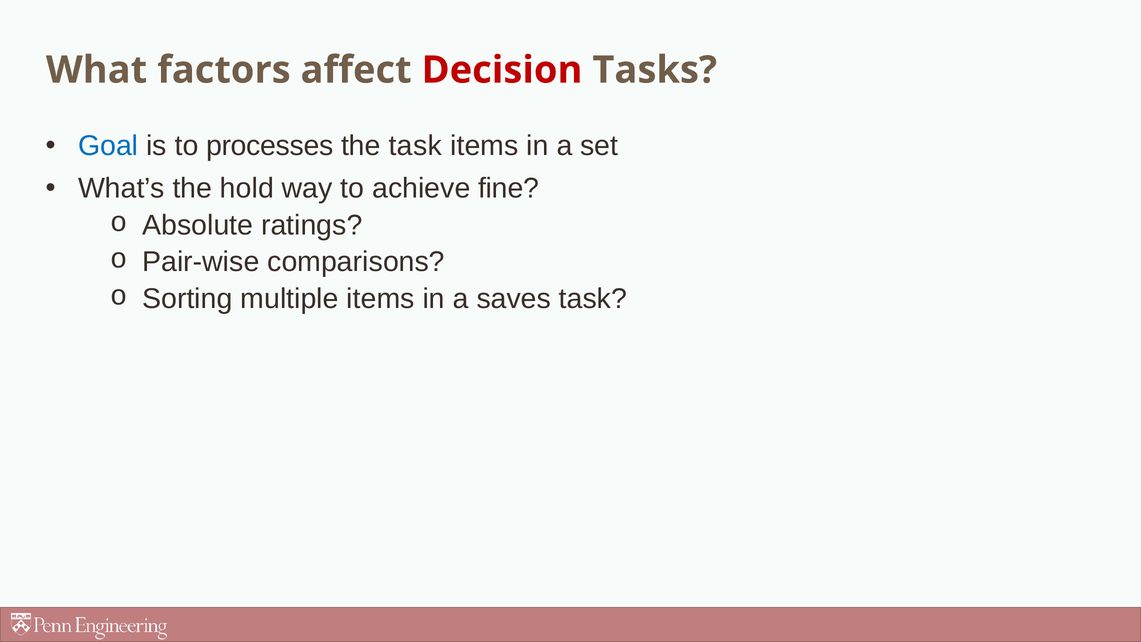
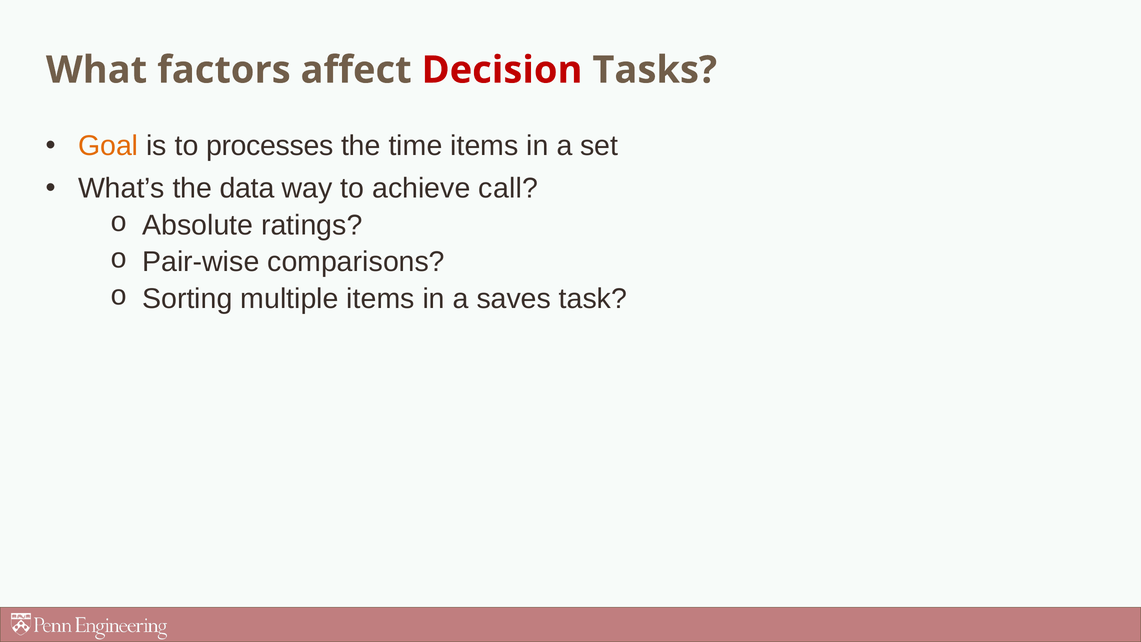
Goal colour: blue -> orange
the task: task -> time
hold: hold -> data
fine: fine -> call
